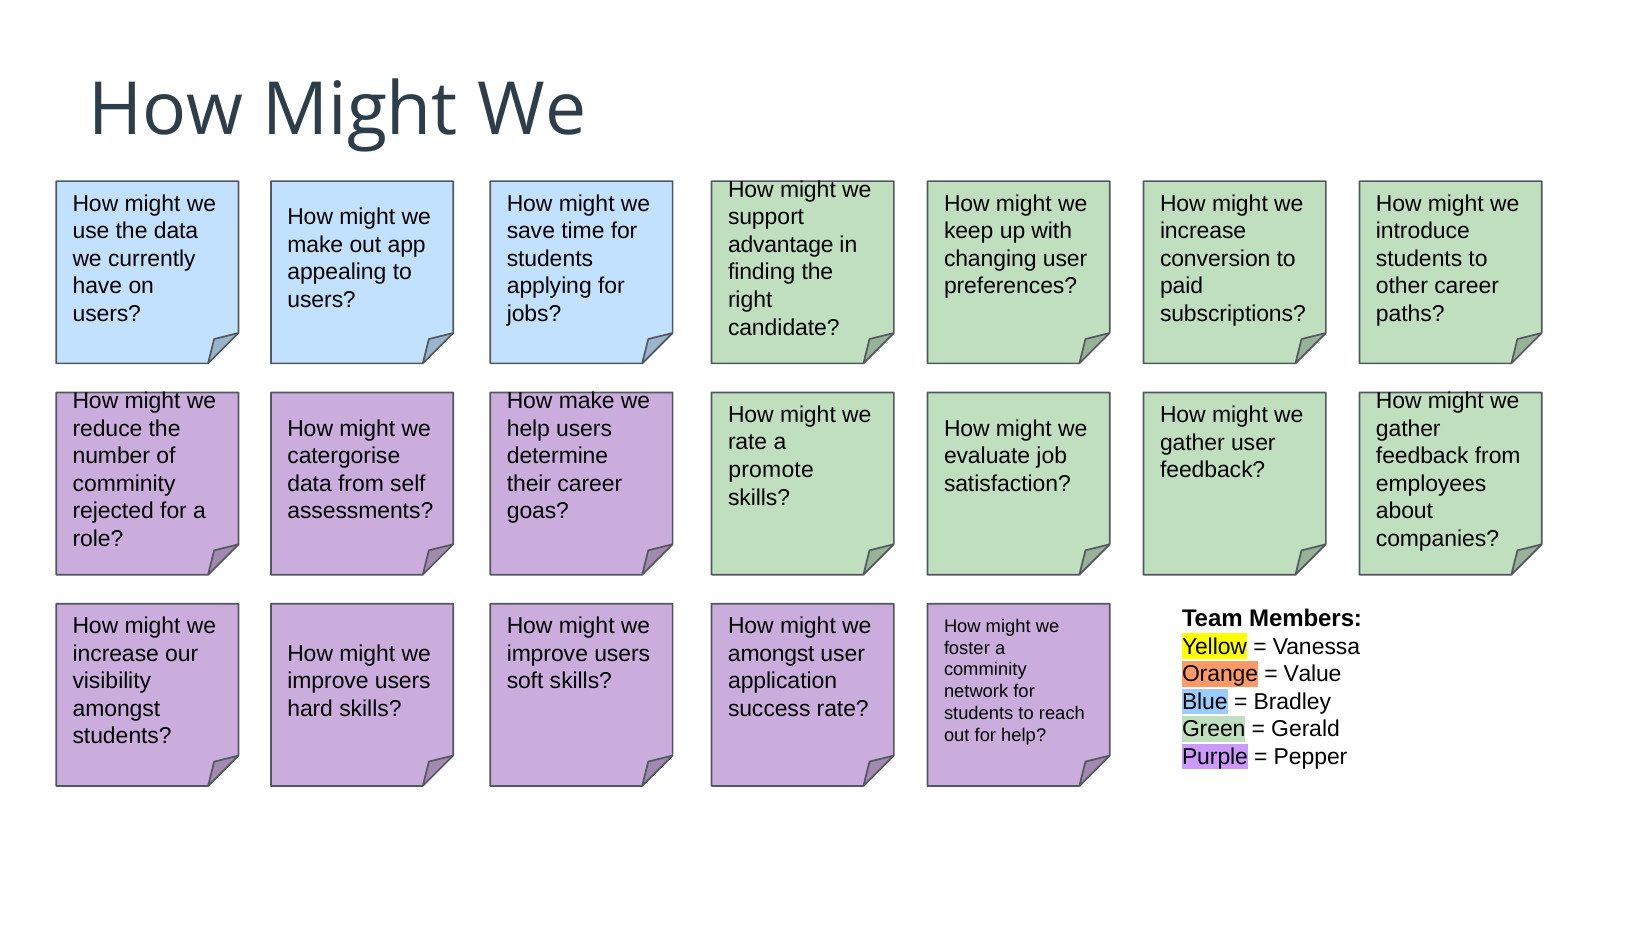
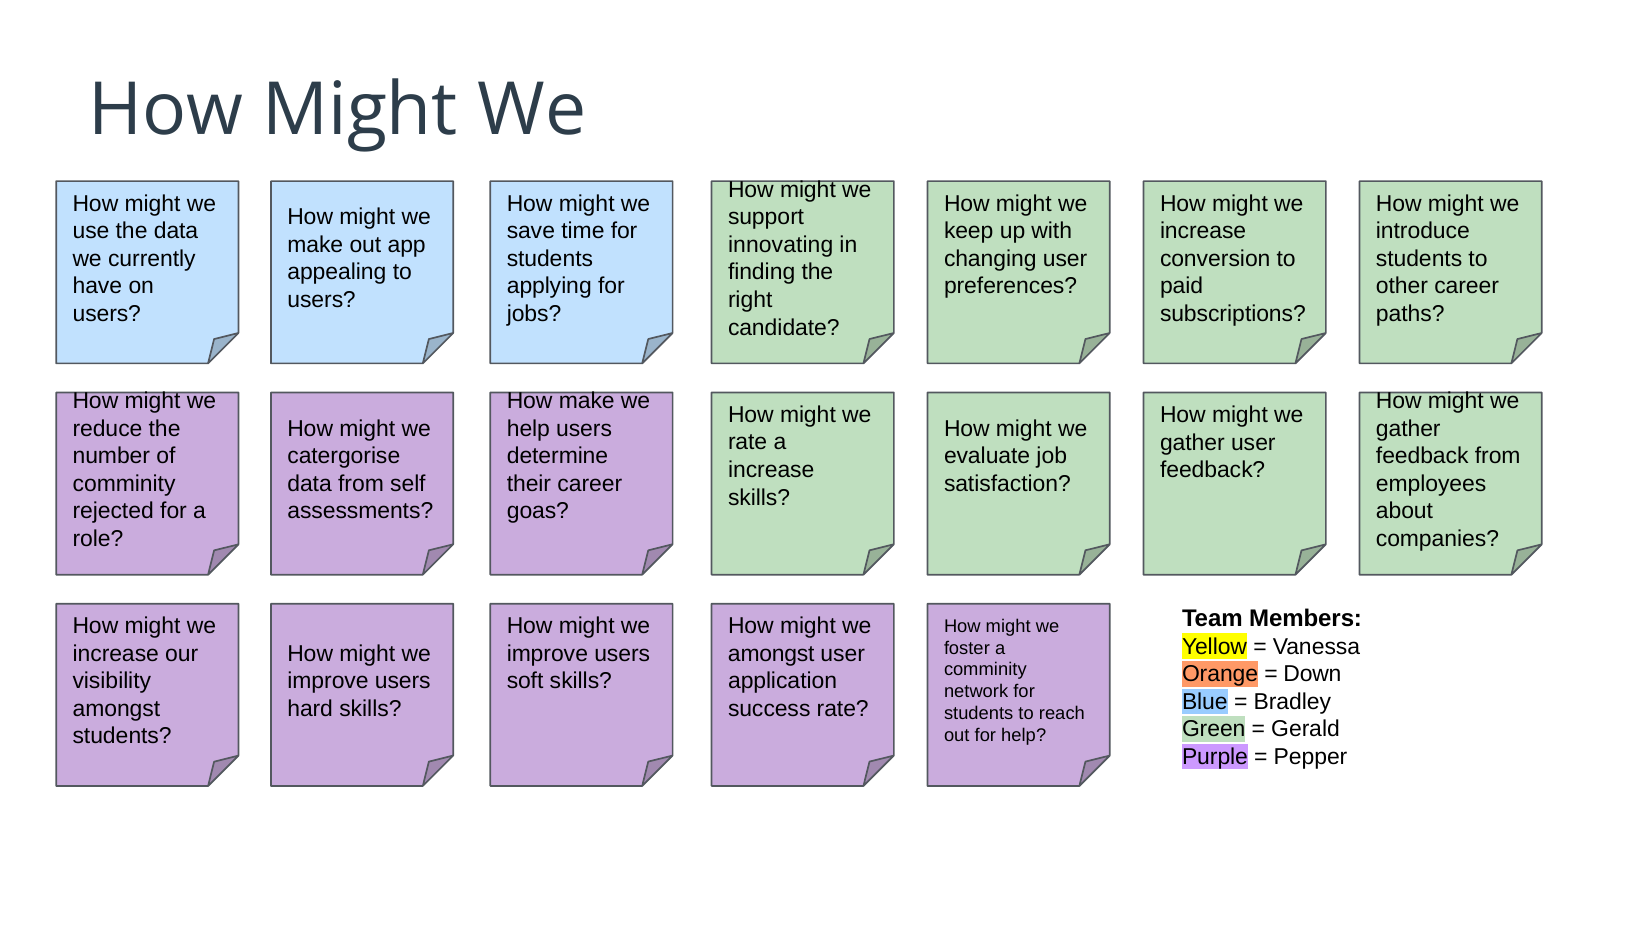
advantage: advantage -> innovating
promote at (771, 470): promote -> increase
Value: Value -> Down
